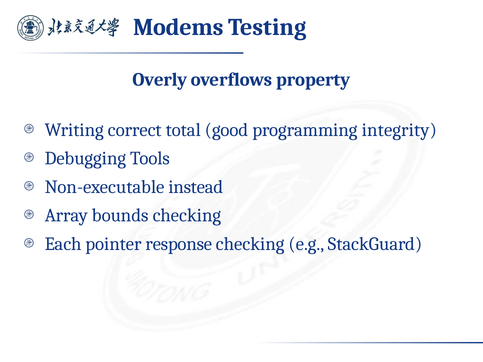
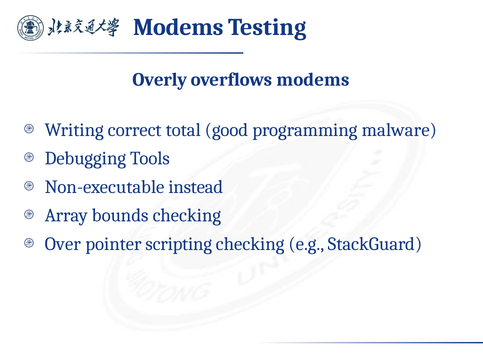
overflows property: property -> modems
integrity: integrity -> malware
Each: Each -> Over
response: response -> scripting
